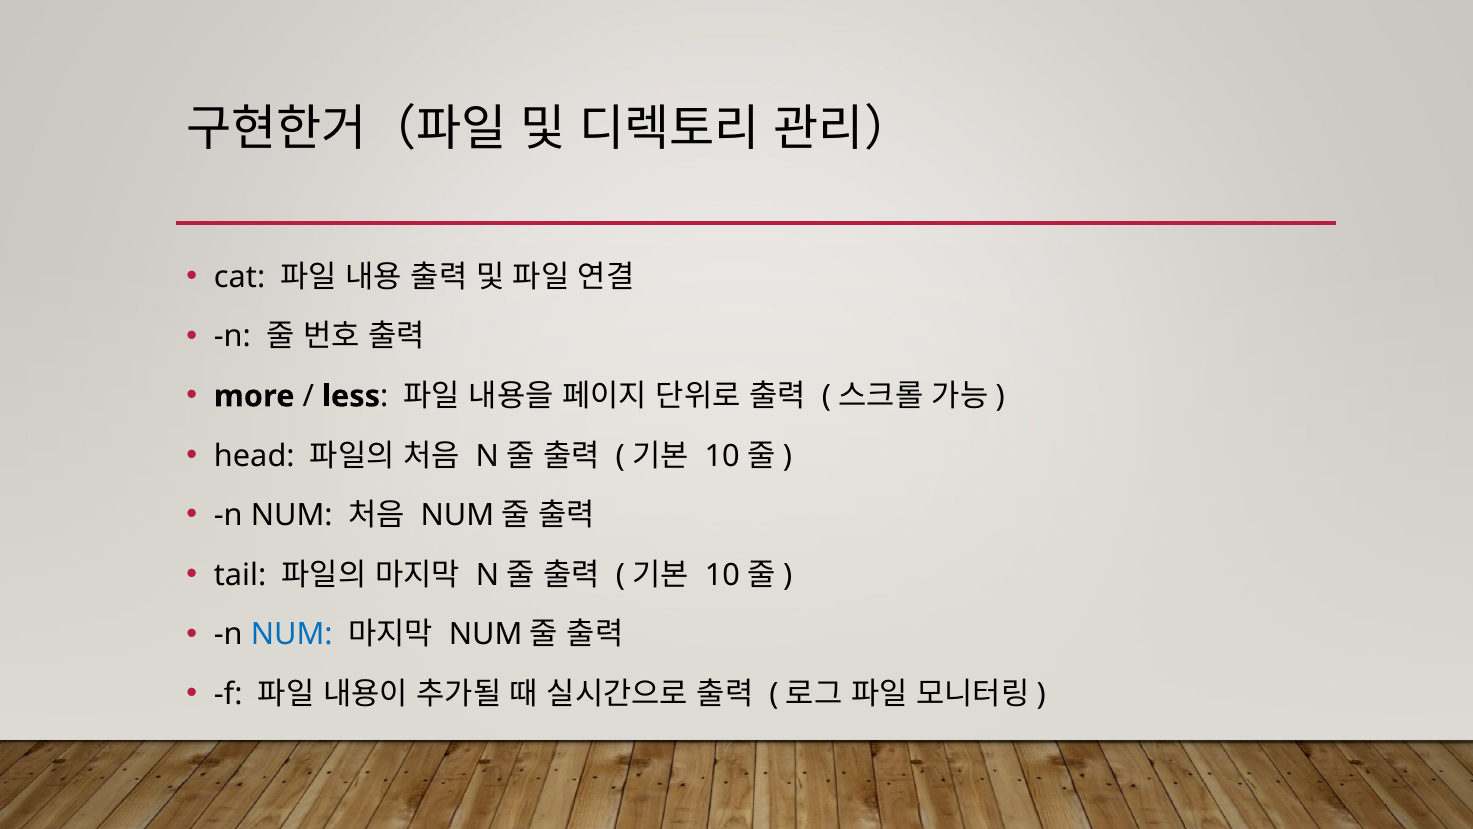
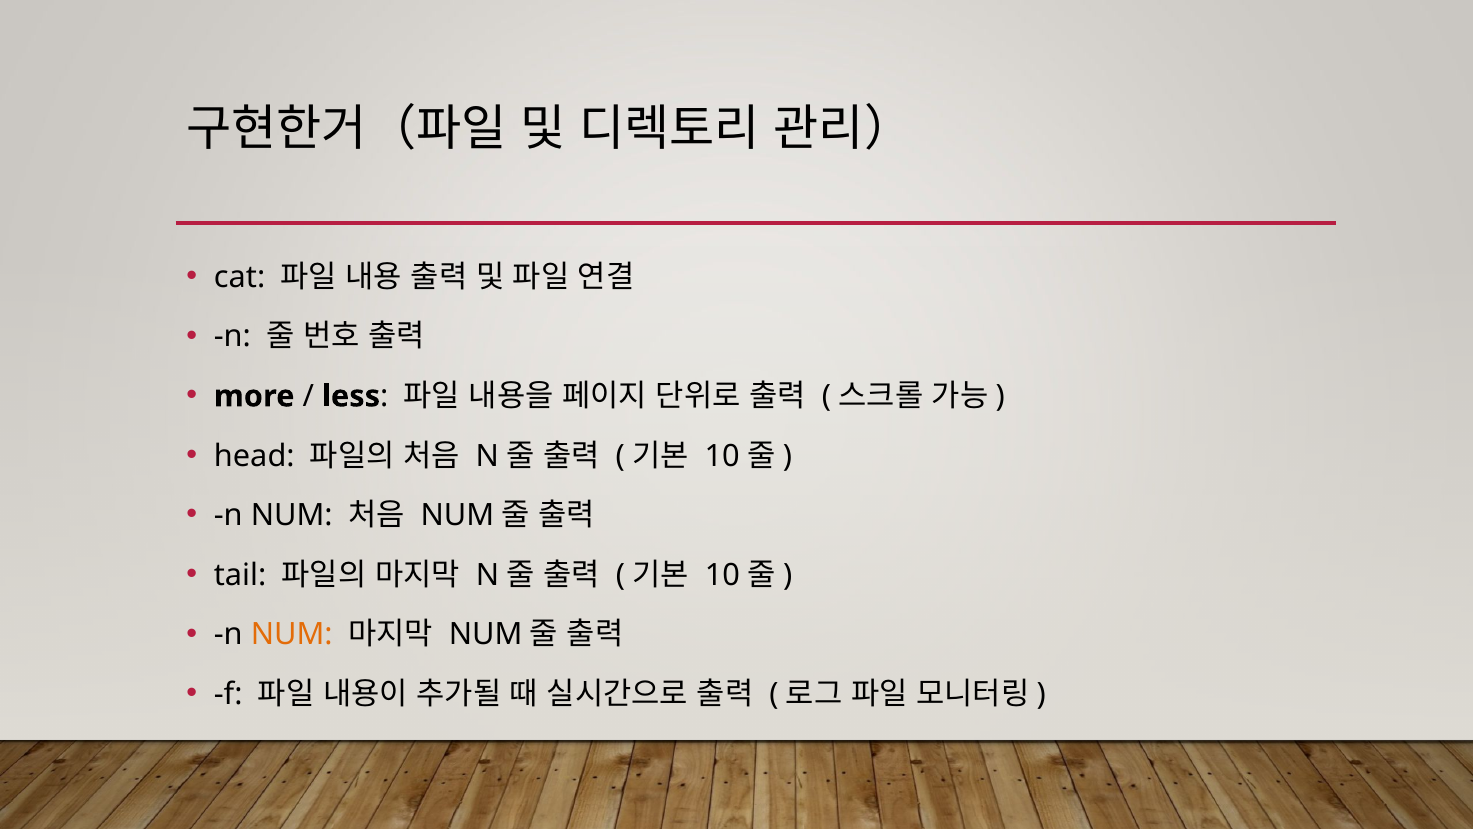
NUM at (292, 634) colour: blue -> orange
